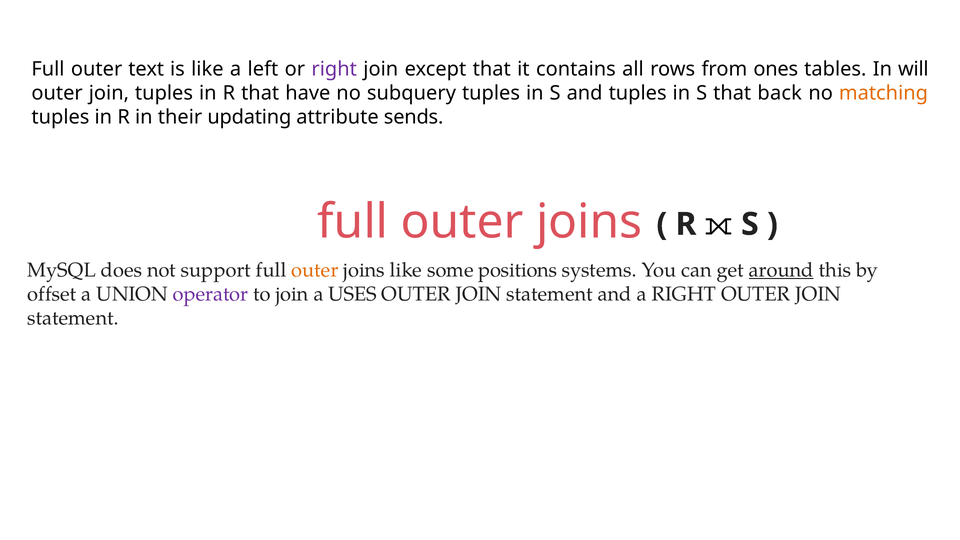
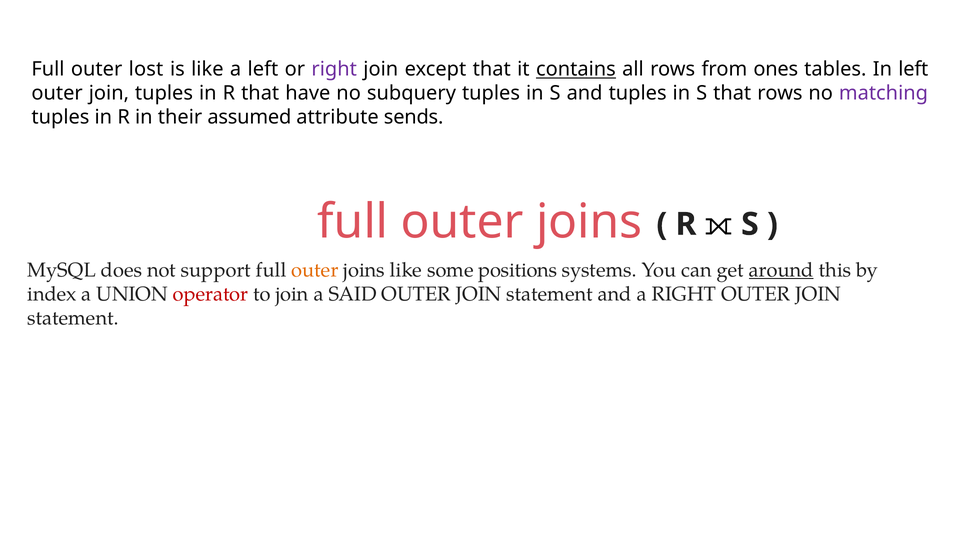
text: text -> lost
contains underline: none -> present
In will: will -> left
that back: back -> rows
matching colour: orange -> purple
updating: updating -> assumed
offset: offset -> index
operator colour: purple -> red
USES: USES -> SAID
